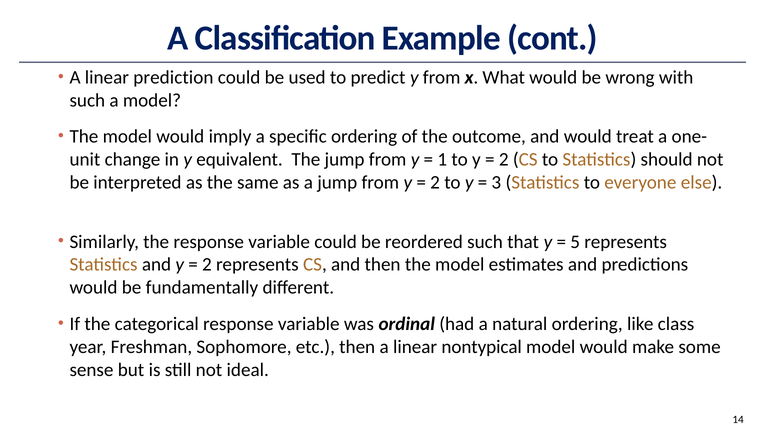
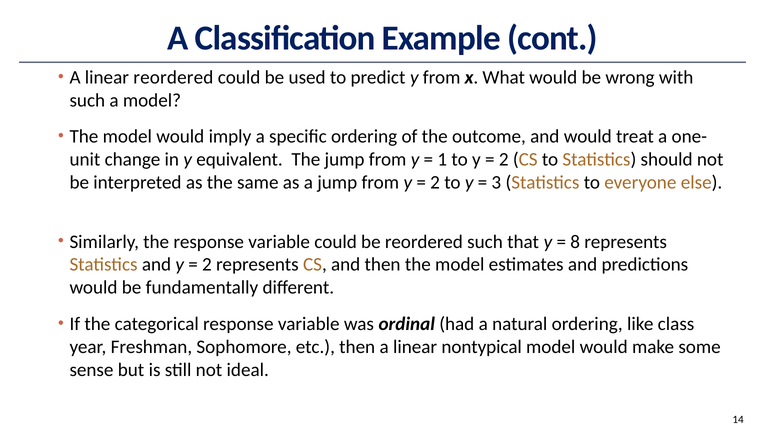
linear prediction: prediction -> reordered
5: 5 -> 8
